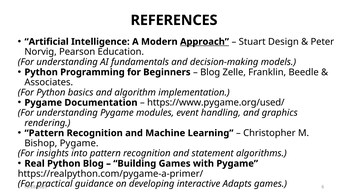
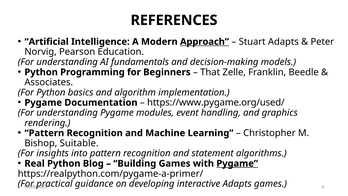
Stuart Design: Design -> Adapts
Blog at (210, 72): Blog -> That
Bishop Pygame: Pygame -> Suitable
Pygame at (237, 163) underline: none -> present
